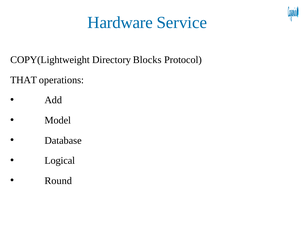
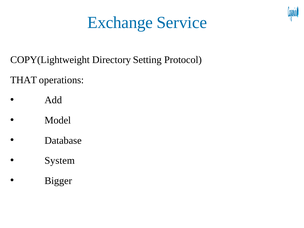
Hardware: Hardware -> Exchange
Blocks: Blocks -> Setting
Logical: Logical -> System
Round: Round -> Bigger
